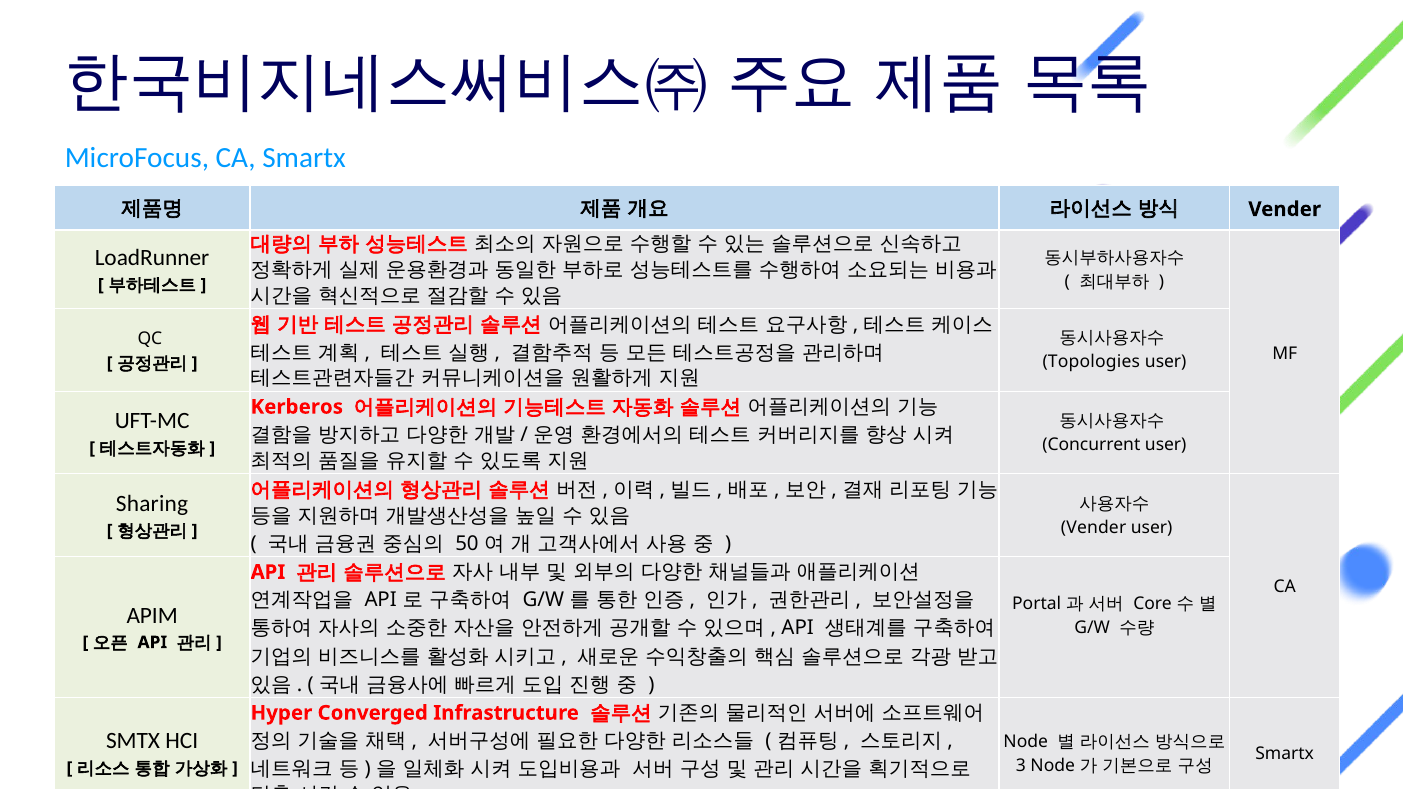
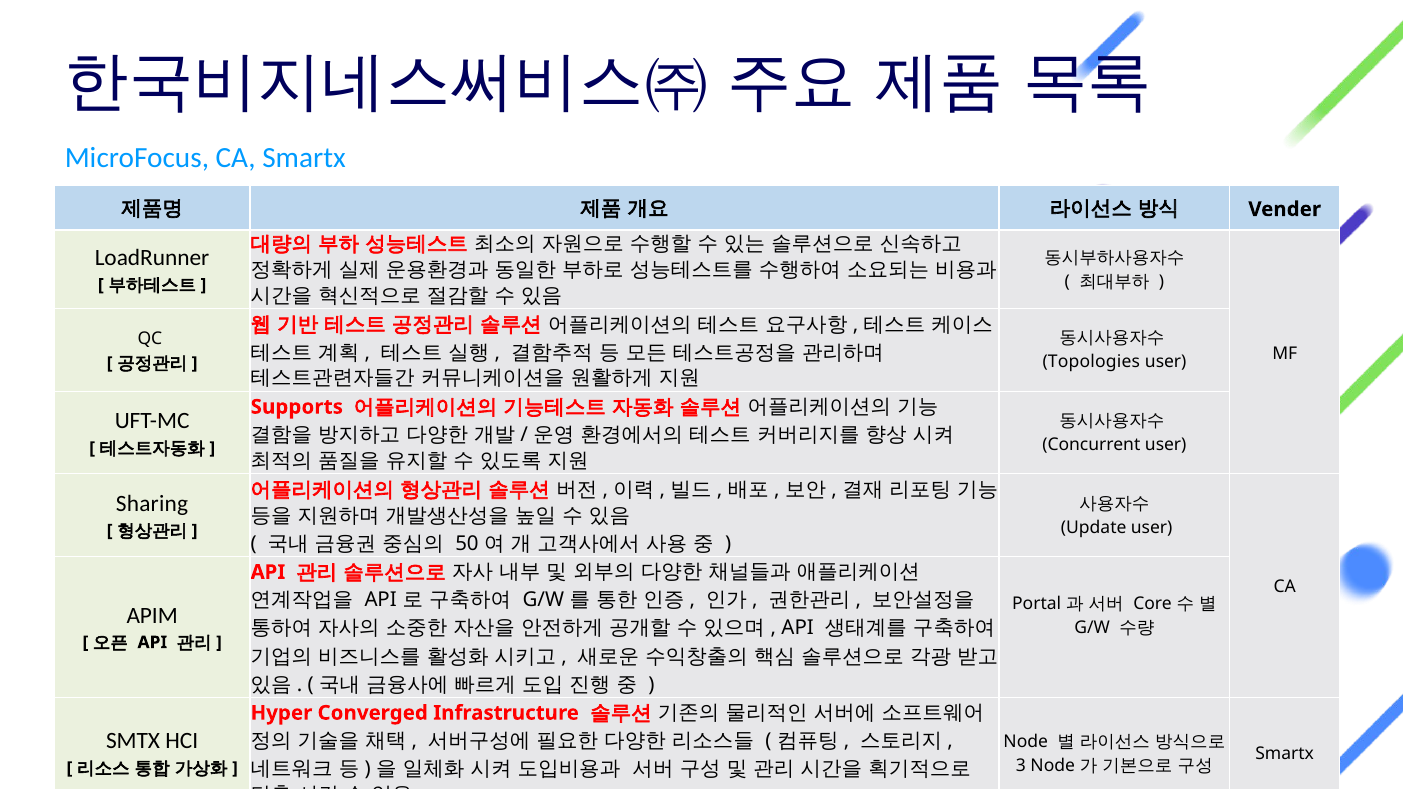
Kerberos: Kerberos -> Supports
Vender at (1094, 528): Vender -> Update
